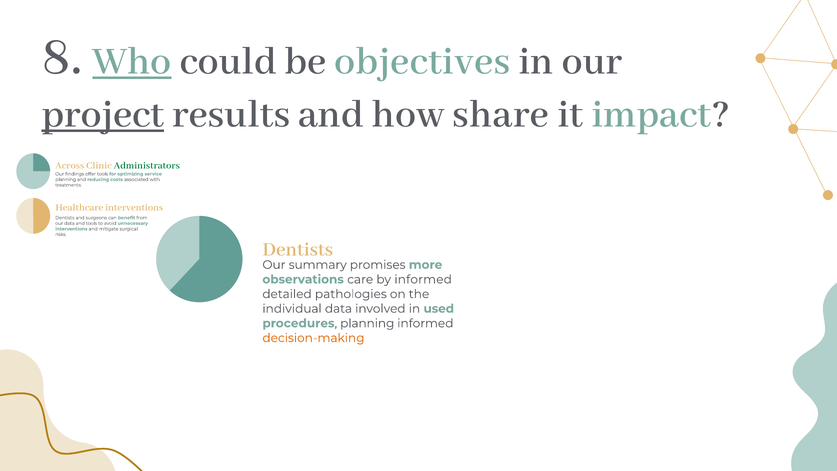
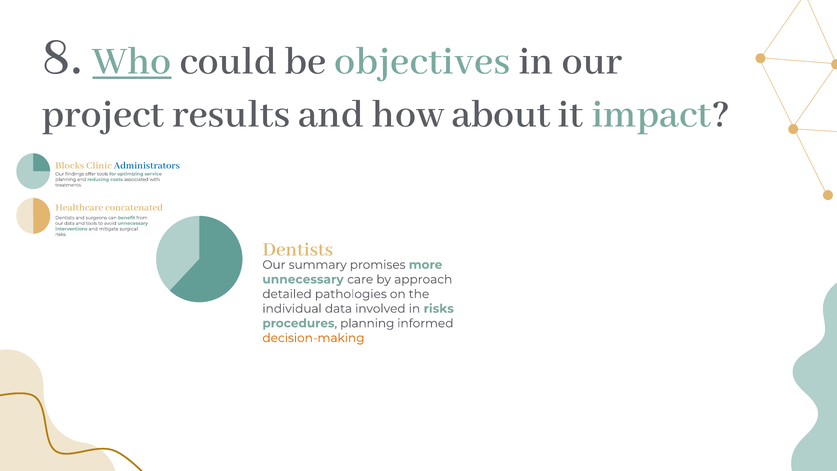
project underline: present -> none
share: share -> about
Across: Across -> Blocks
Administrators colour: green -> blue
Healthcare interventions: interventions -> concatenated
observations at (303, 279): observations -> unnecessary
by informed: informed -> approach
in used: used -> risks
